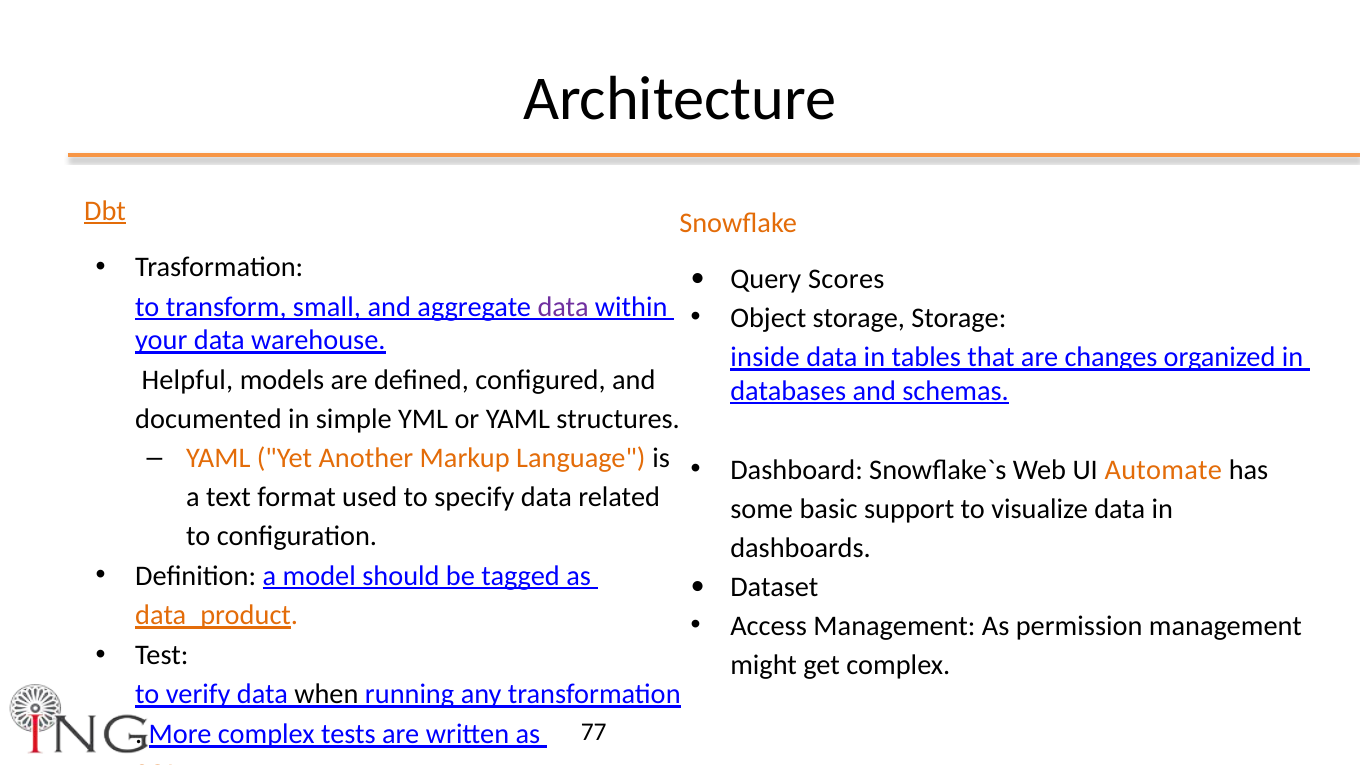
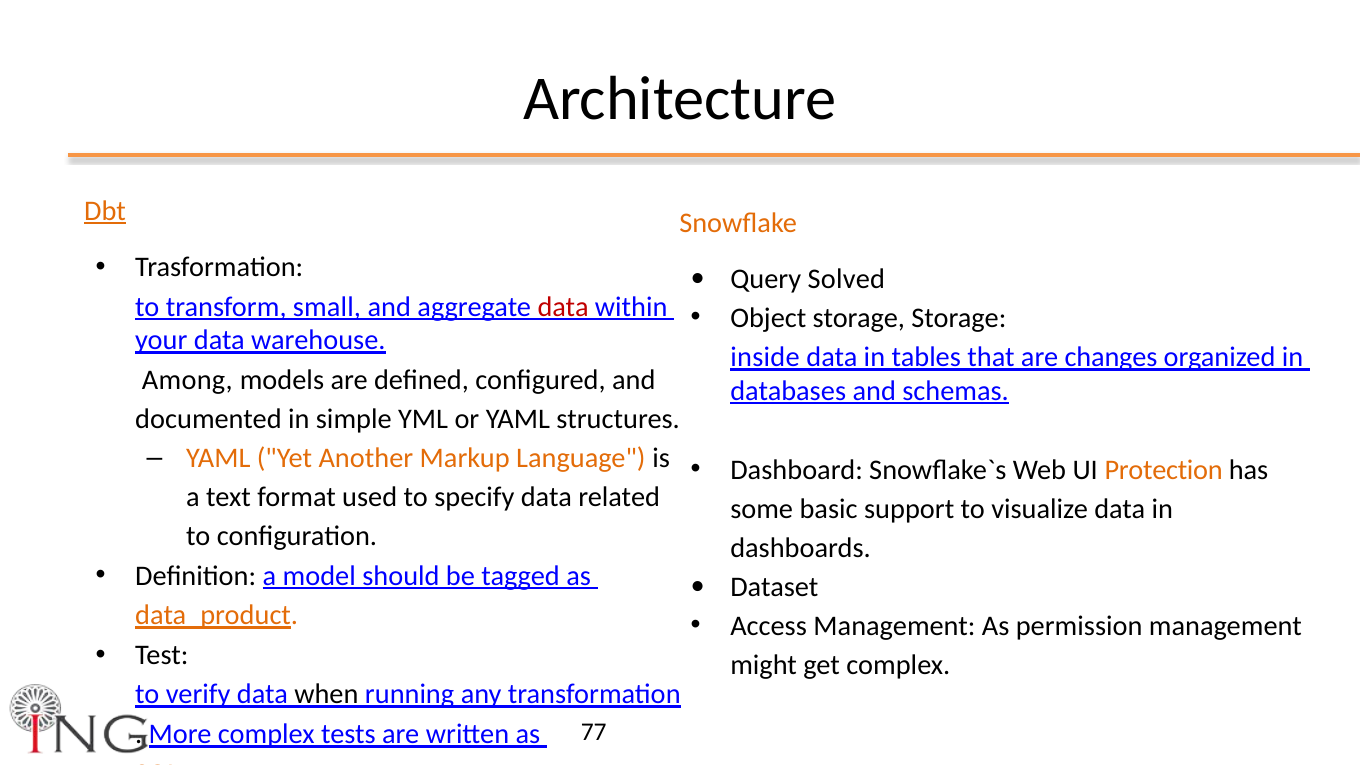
Scores: Scores -> Solved
data at (563, 307) colour: purple -> red
Helpful: Helpful -> Among
Automate: Automate -> Protection
